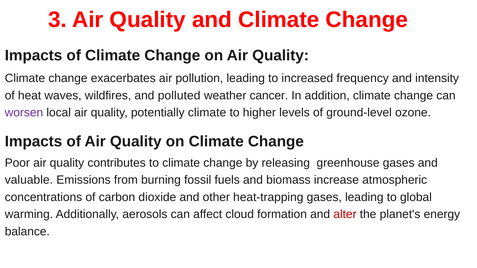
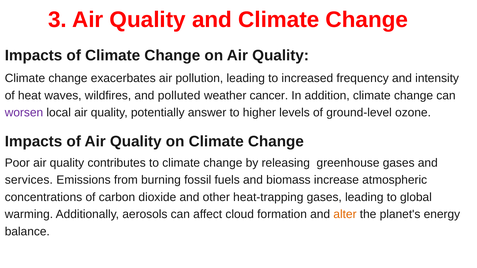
potentially climate: climate -> answer
valuable: valuable -> services
alter colour: red -> orange
